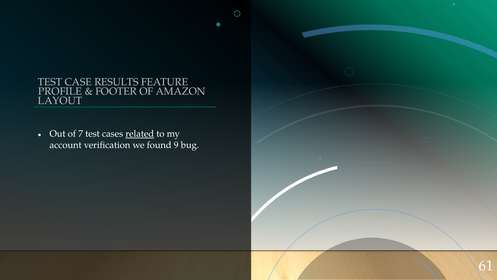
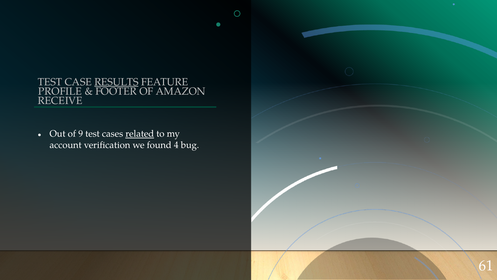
RESULTS underline: none -> present
LAYOUT: LAYOUT -> RECEIVE
7: 7 -> 9
9: 9 -> 4
